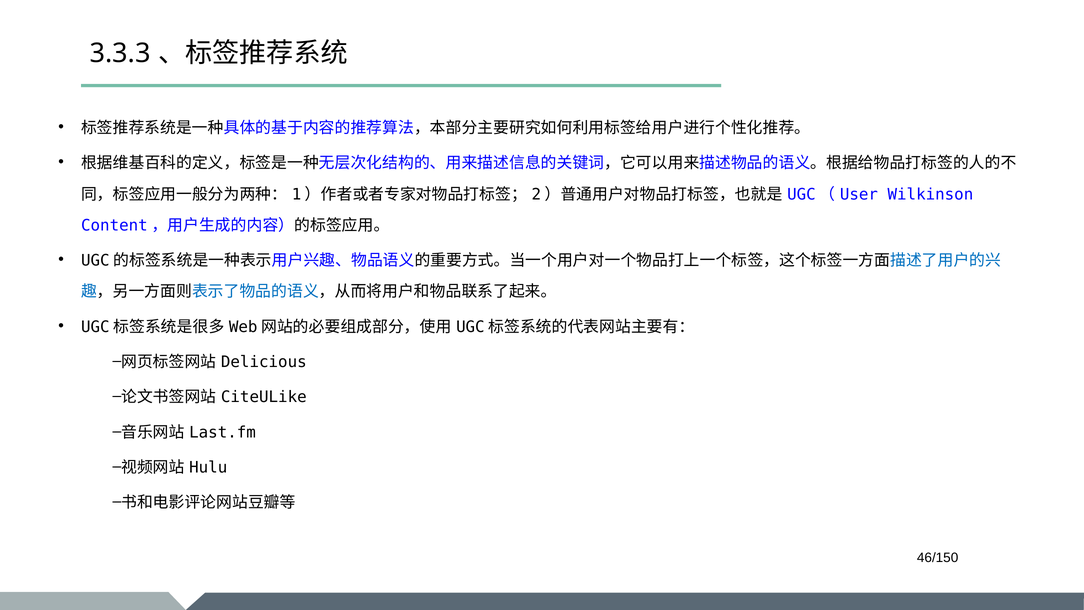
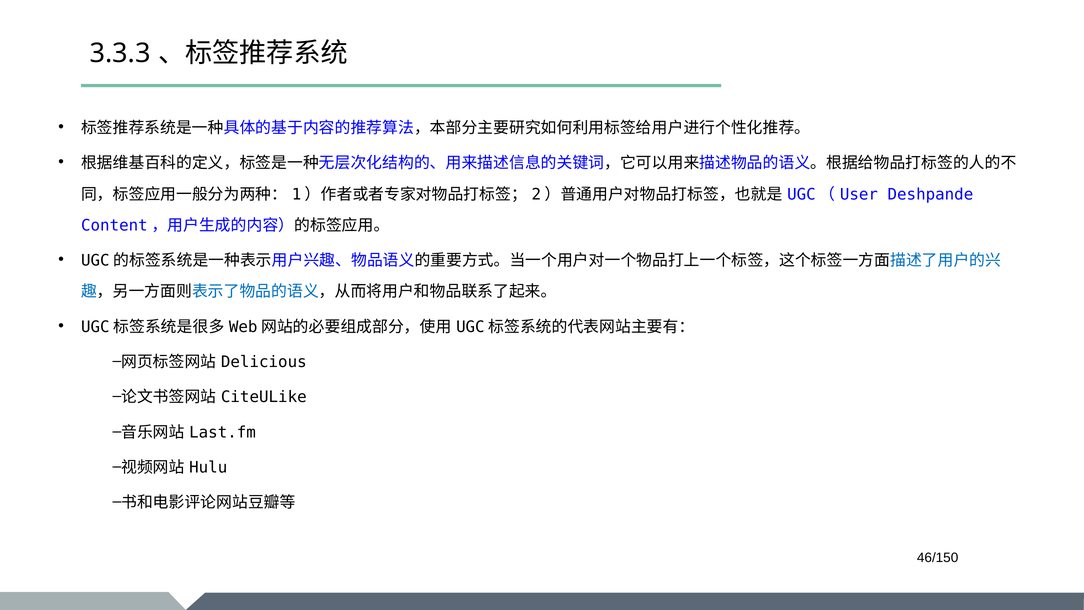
Wilkinson: Wilkinson -> Deshpande
